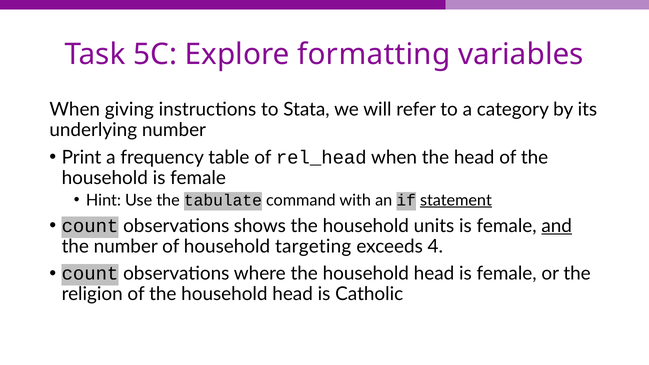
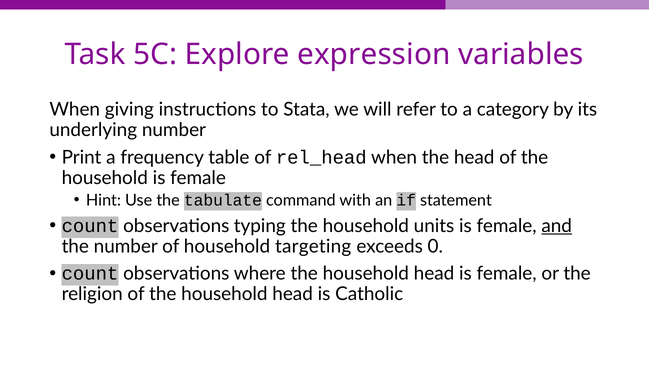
formatting: formatting -> expression
statement underline: present -> none
shows: shows -> typing
4: 4 -> 0
